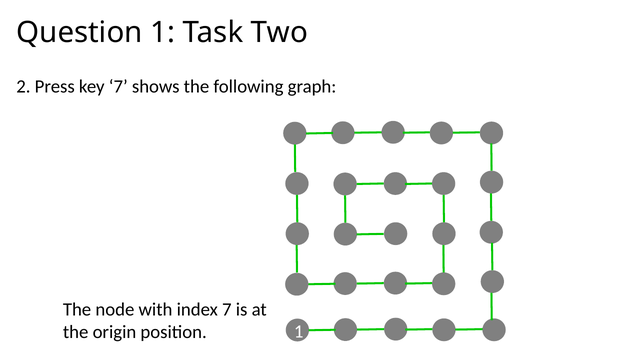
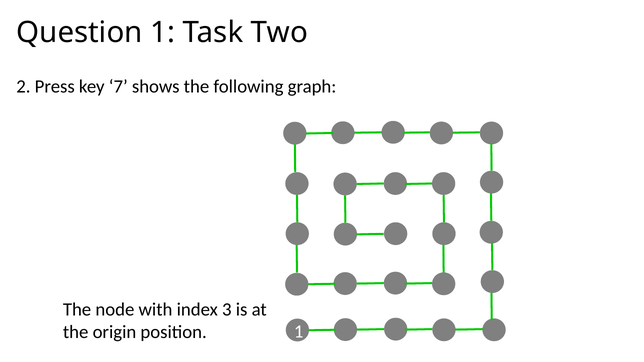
index 7: 7 -> 3
